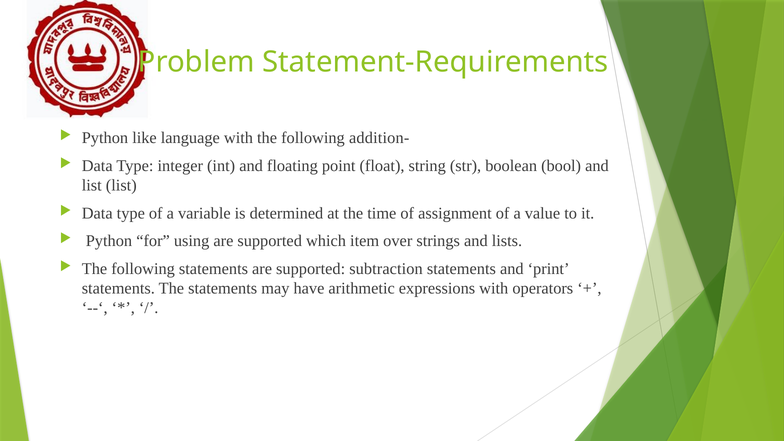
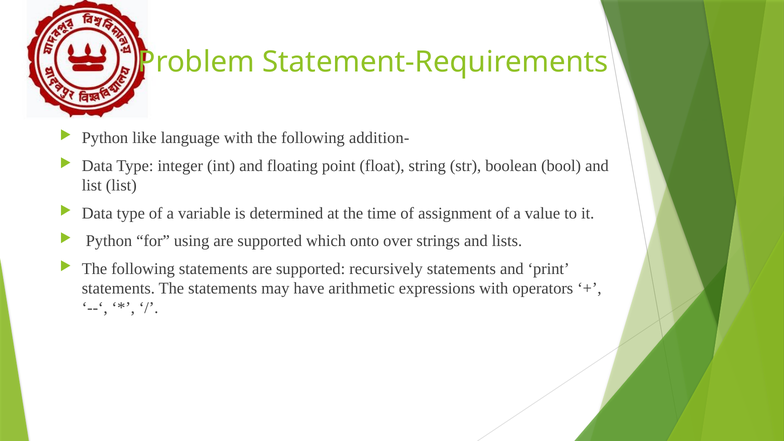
item: item -> onto
subtraction: subtraction -> recursively
